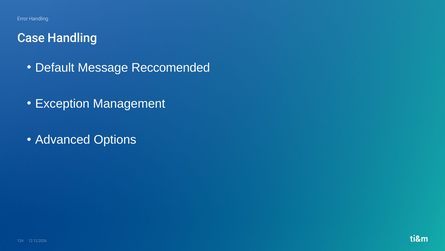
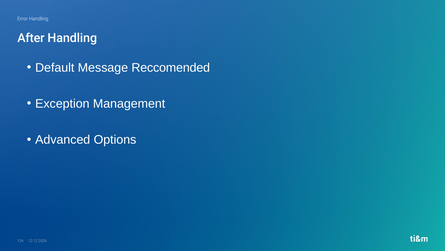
Case: Case -> After
